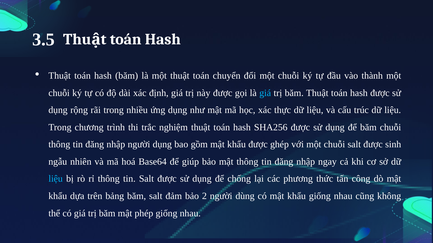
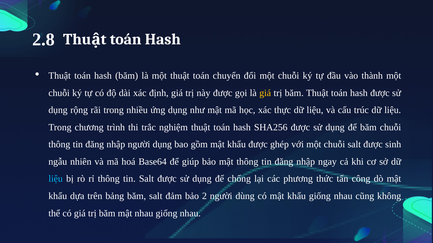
3.5: 3.5 -> 2.8
giá at (265, 93) colour: light blue -> yellow
mật phép: phép -> nhau
